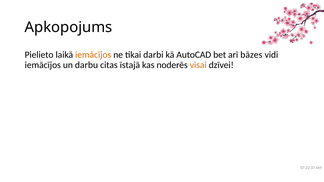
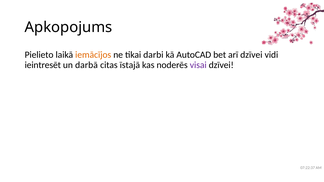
arī bāzes: bāzes -> dzīvei
iemācījos at (43, 65): iemācījos -> ieintresēt
darbu: darbu -> darbā
visai colour: orange -> purple
